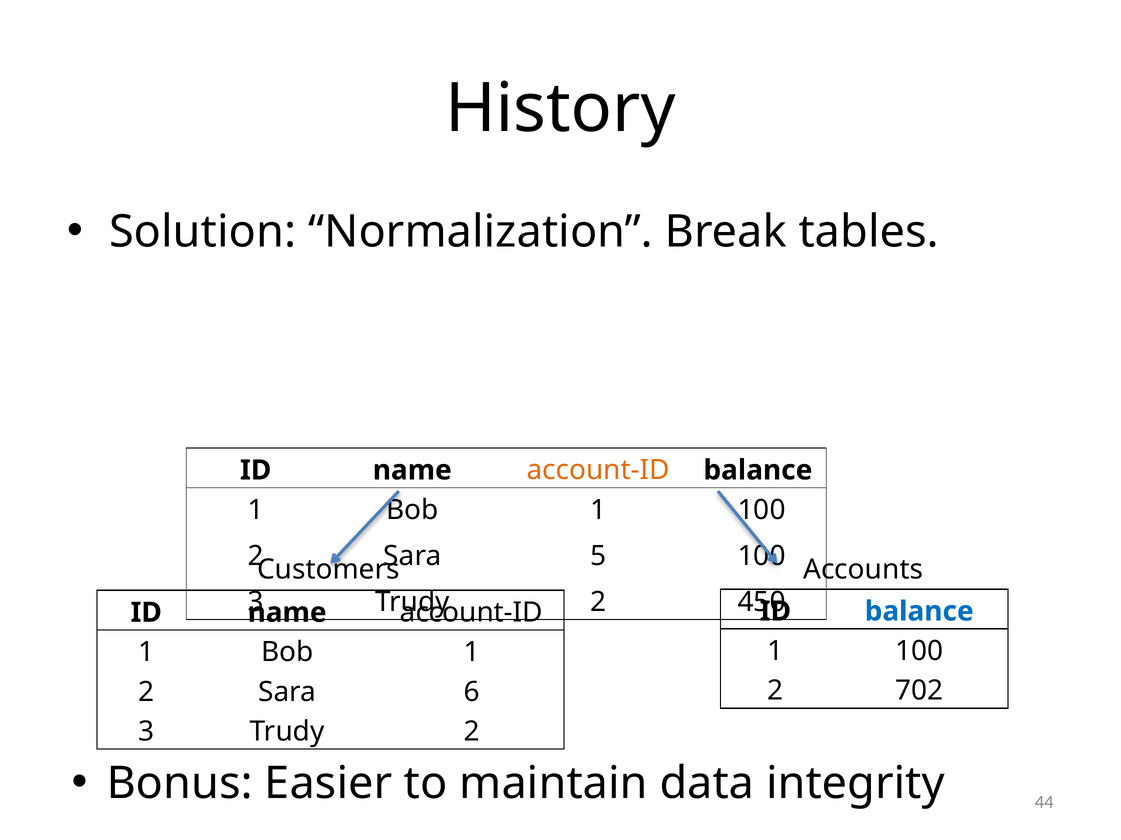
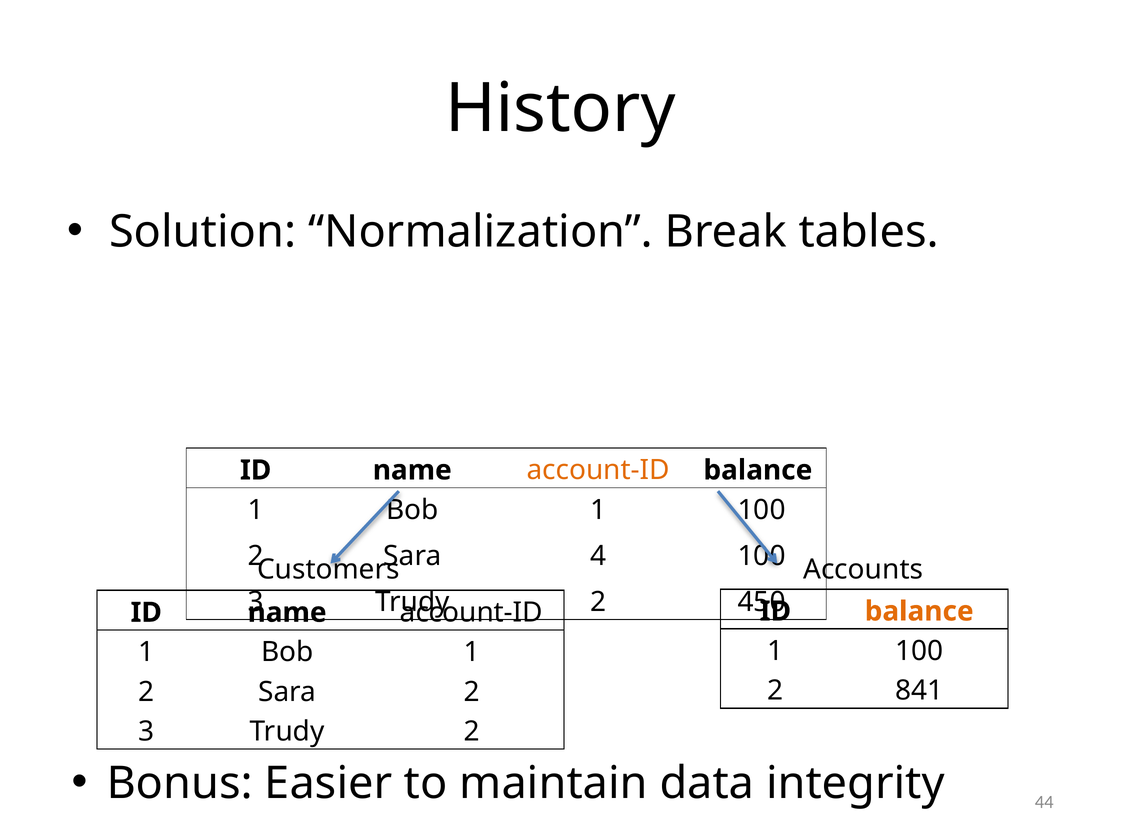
5: 5 -> 4
balance at (919, 612) colour: blue -> orange
702: 702 -> 841
Sara 6: 6 -> 2
